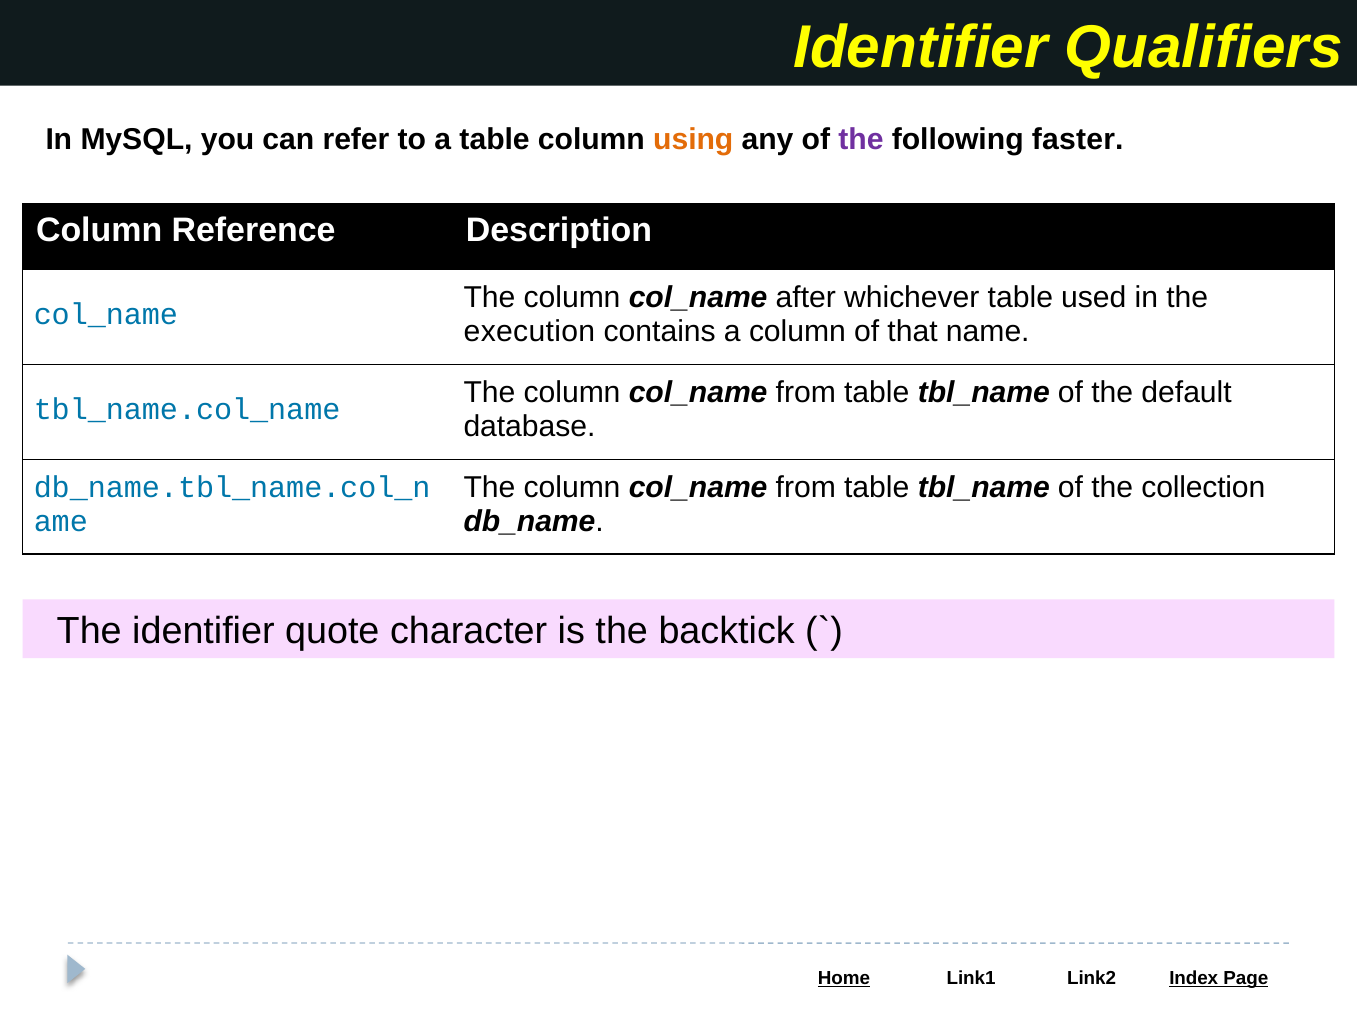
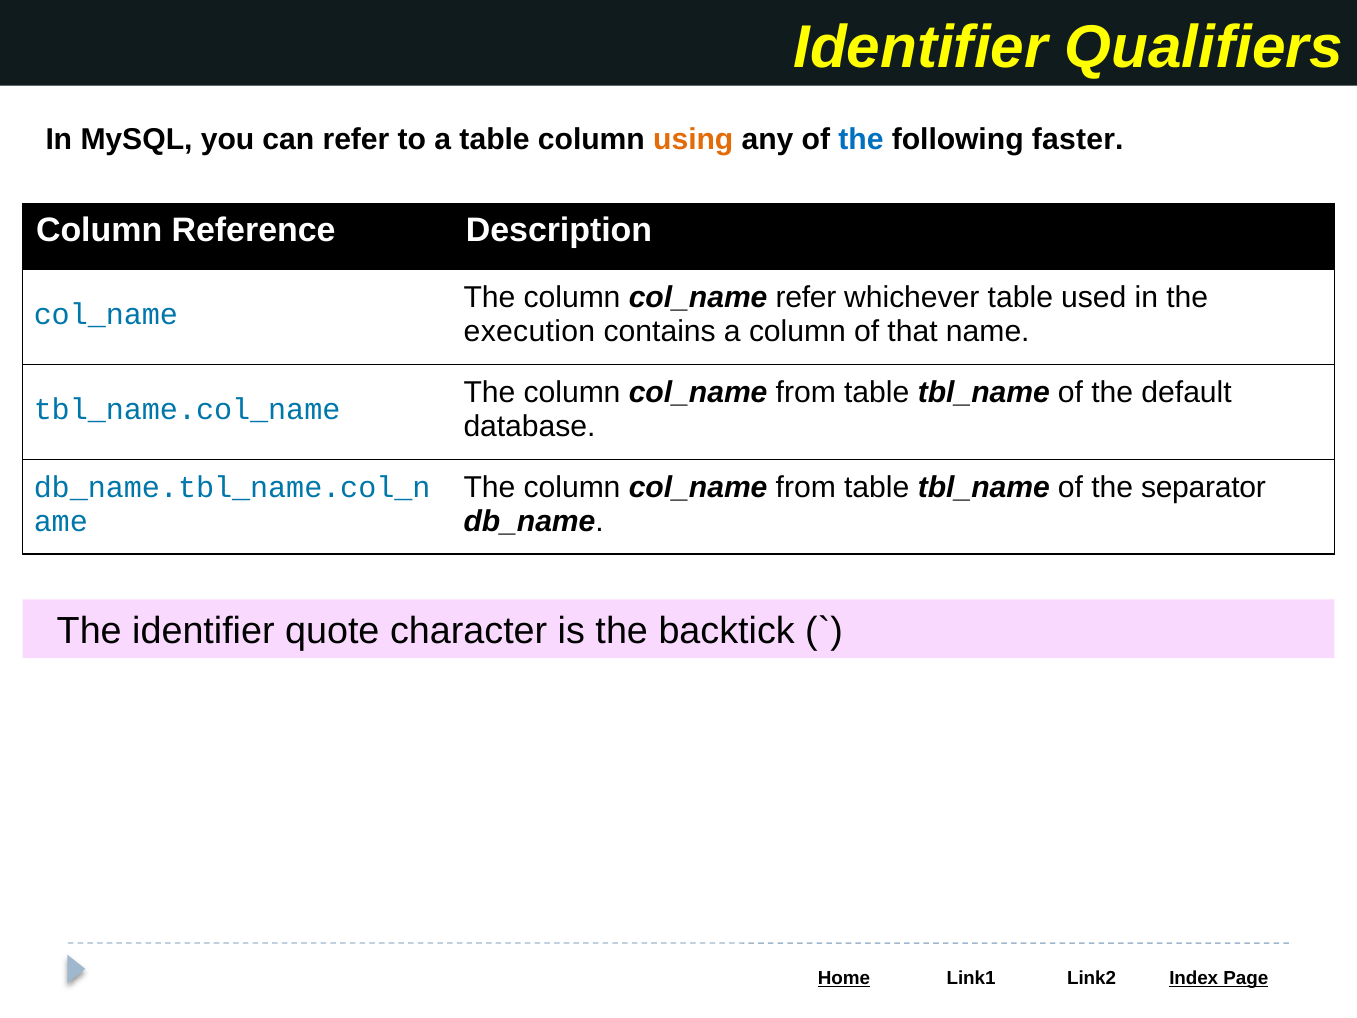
the at (861, 140) colour: purple -> blue
after at (806, 298): after -> refer
collection: collection -> separator
